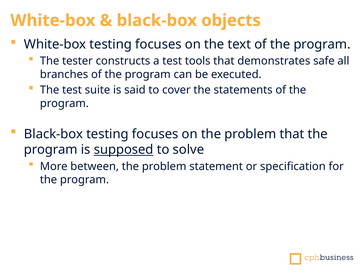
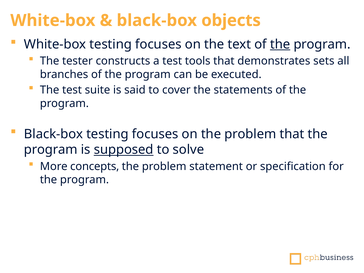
the at (280, 44) underline: none -> present
safe: safe -> sets
between: between -> concepts
